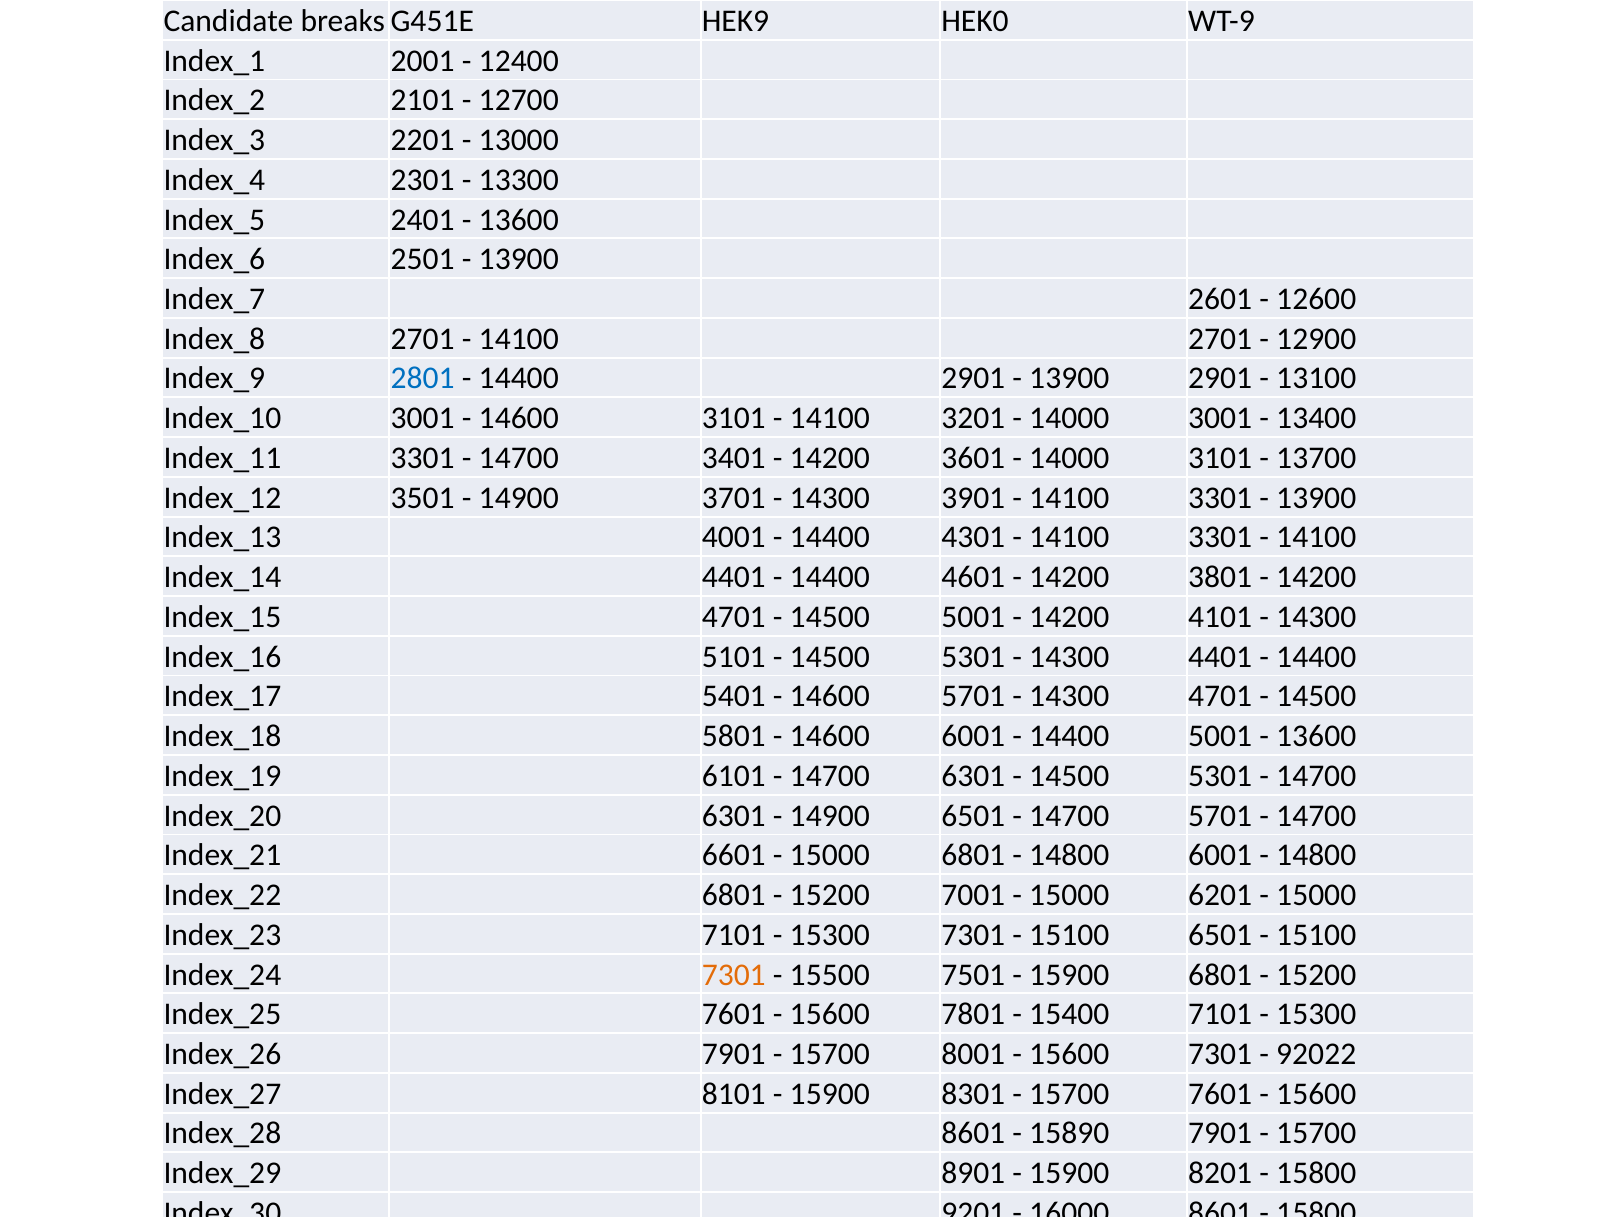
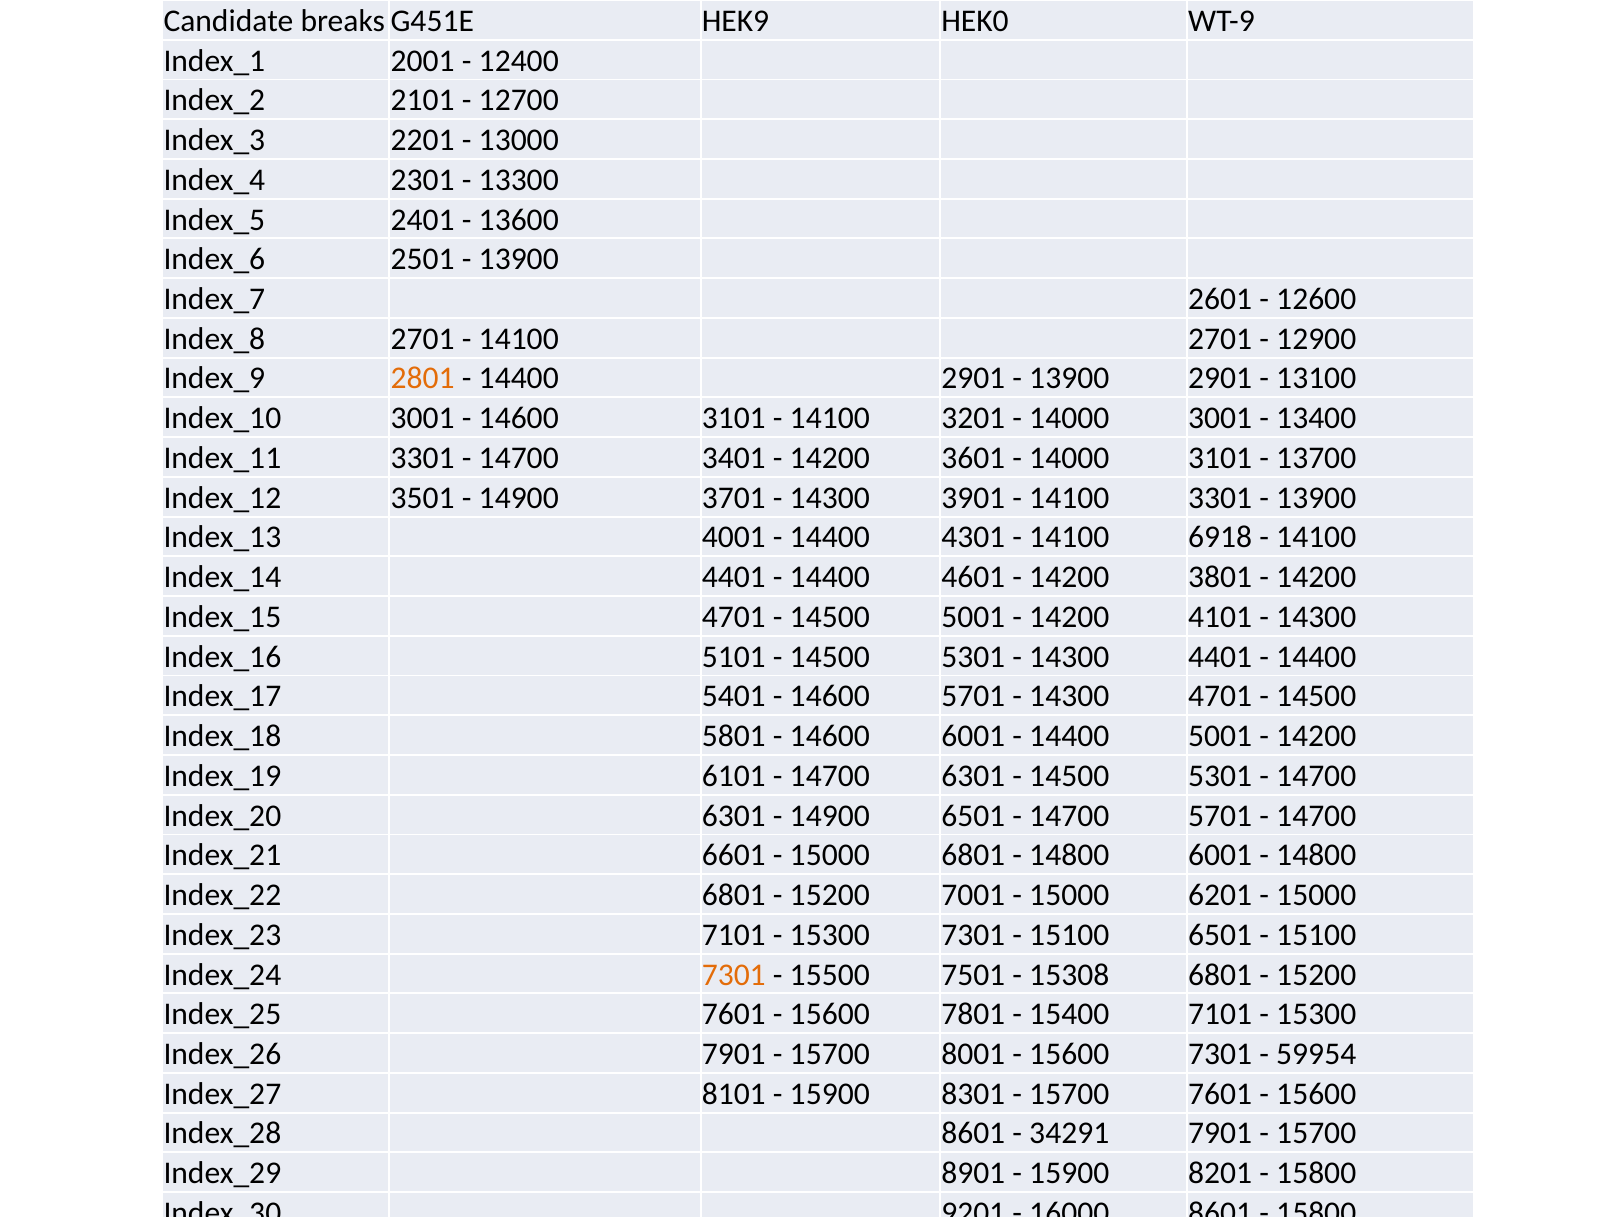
2801 colour: blue -> orange
3301 at (1220, 538): 3301 -> 6918
13600 at (1316, 736): 13600 -> 14200
15900 at (1069, 975): 15900 -> 15308
92022: 92022 -> 59954
15890: 15890 -> 34291
